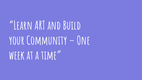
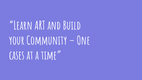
week: week -> cases
